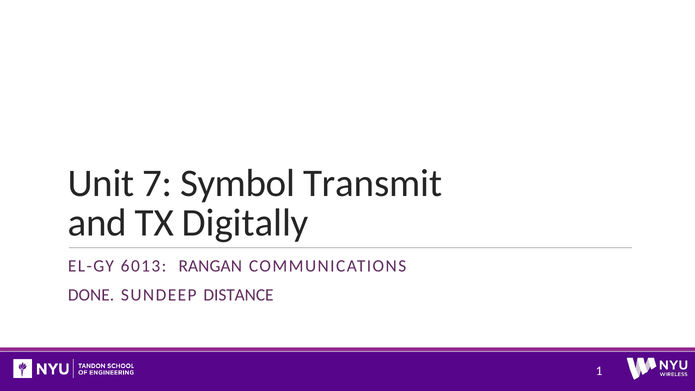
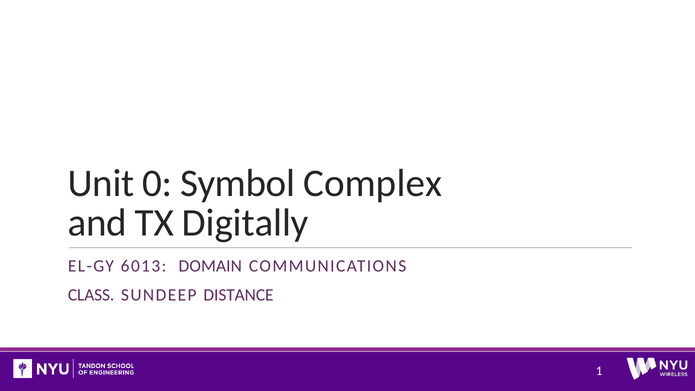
7: 7 -> 0
Transmit: Transmit -> Complex
RANGAN: RANGAN -> DOMAIN
DONE: DONE -> CLASS
